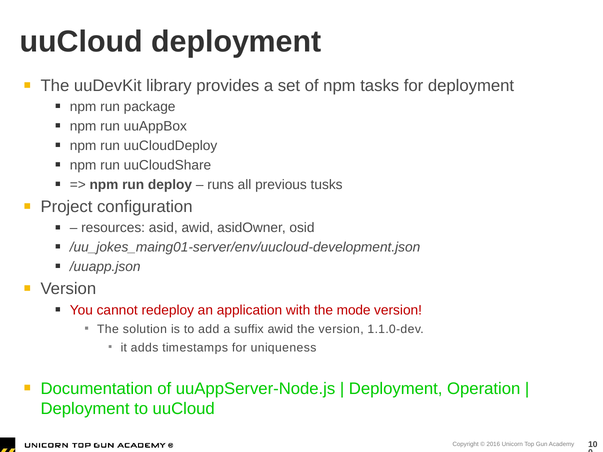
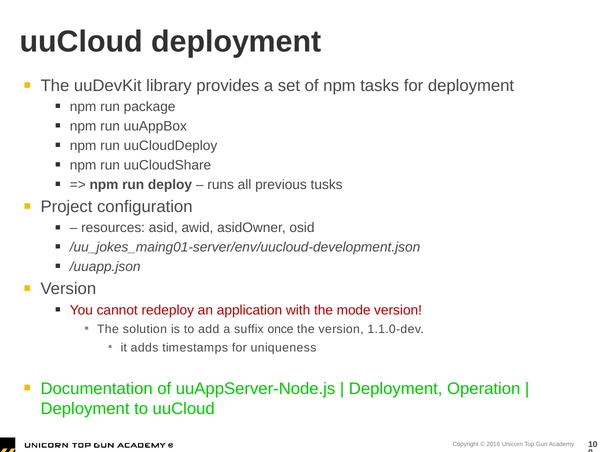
suffix awid: awid -> once
